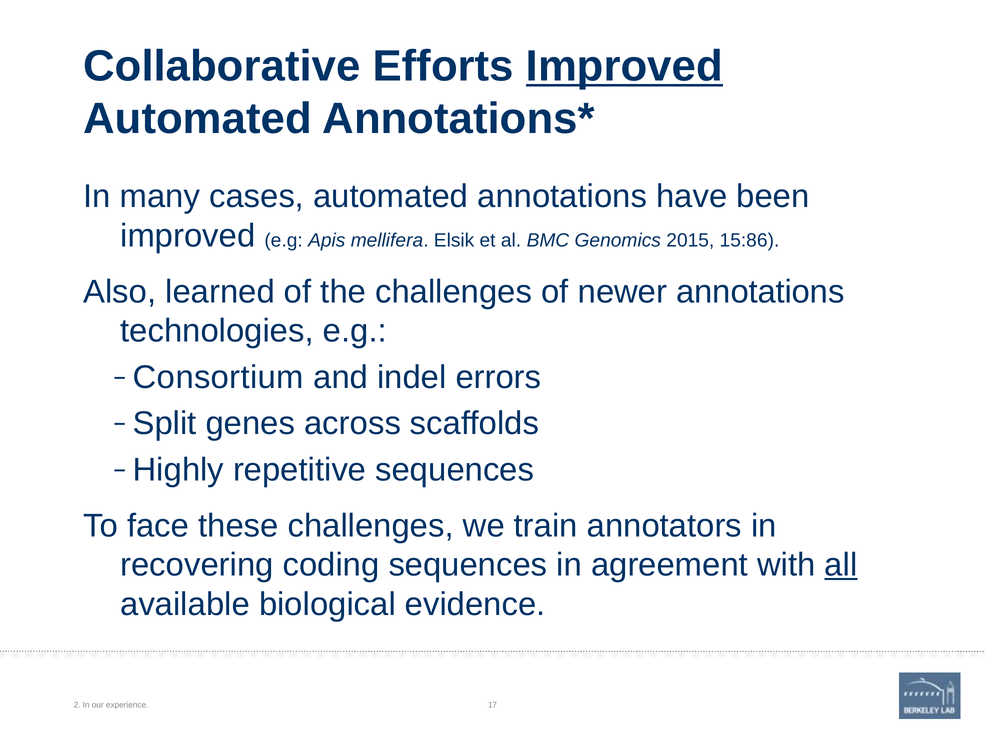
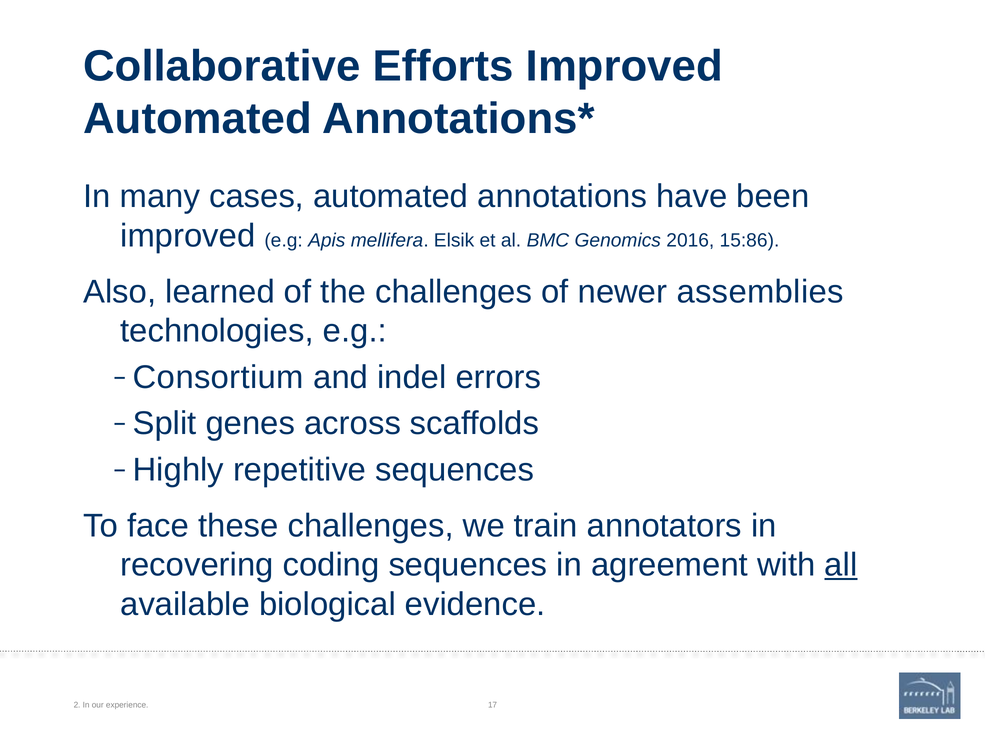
Improved at (624, 66) underline: present -> none
2015: 2015 -> 2016
newer annotations: annotations -> assemblies
